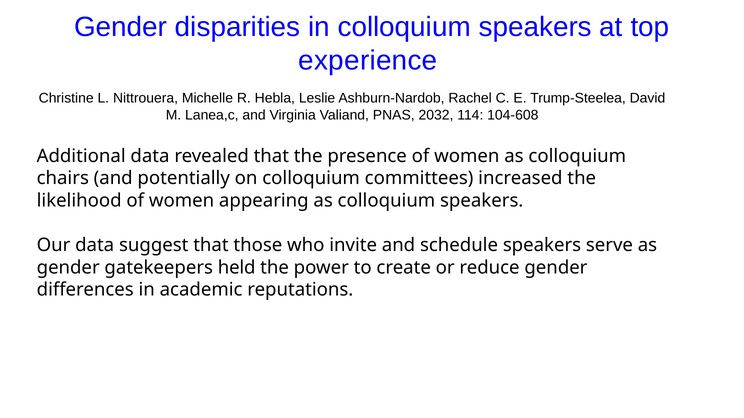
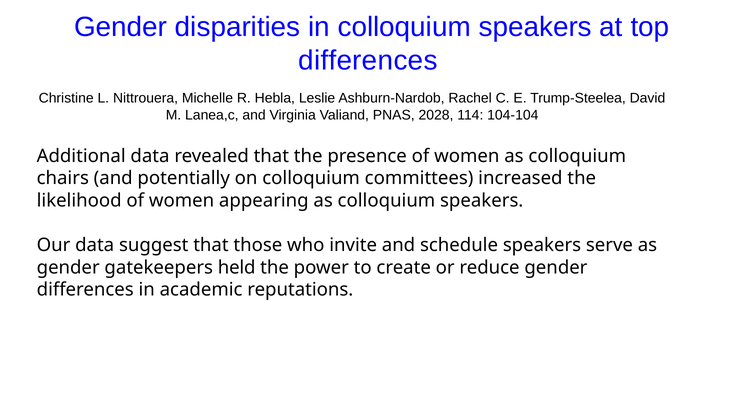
experience at (368, 60): experience -> differences
2032: 2032 -> 2028
104-608: 104-608 -> 104-104
